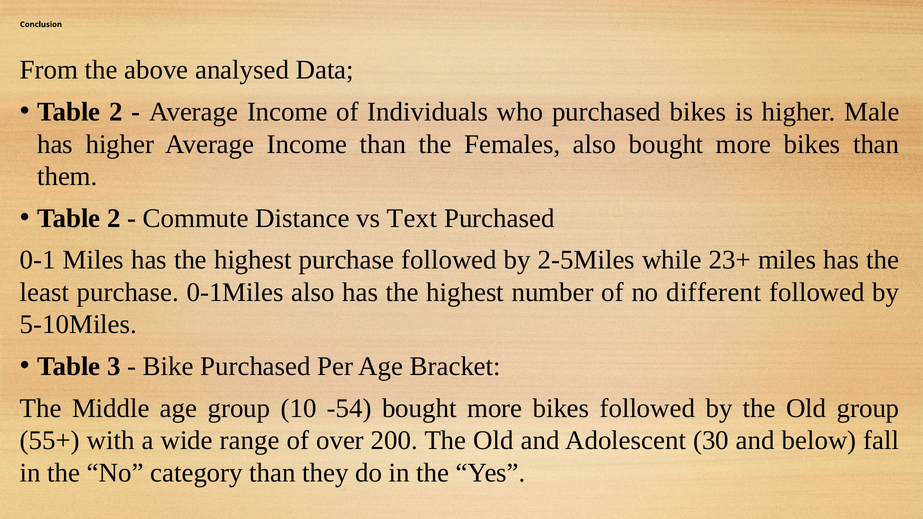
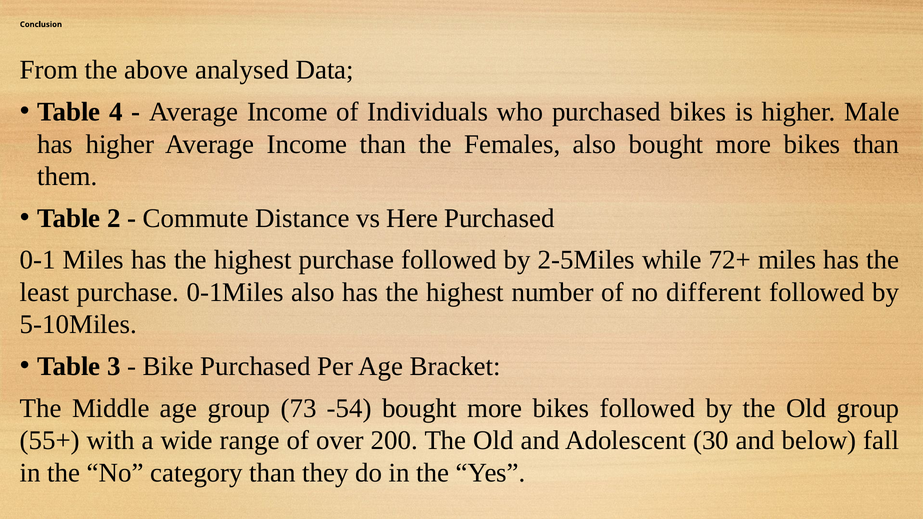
2 at (116, 112): 2 -> 4
Text: Text -> Here
23+: 23+ -> 72+
10: 10 -> 73
